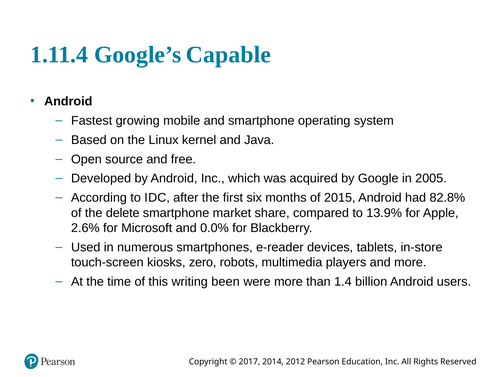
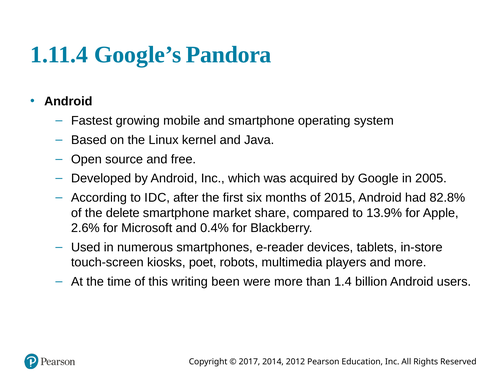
Capable: Capable -> Pandora
0.0%: 0.0% -> 0.4%
zero: zero -> poet
